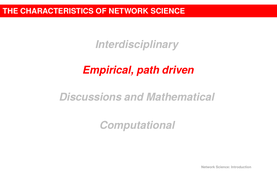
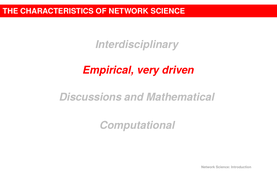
path: path -> very
